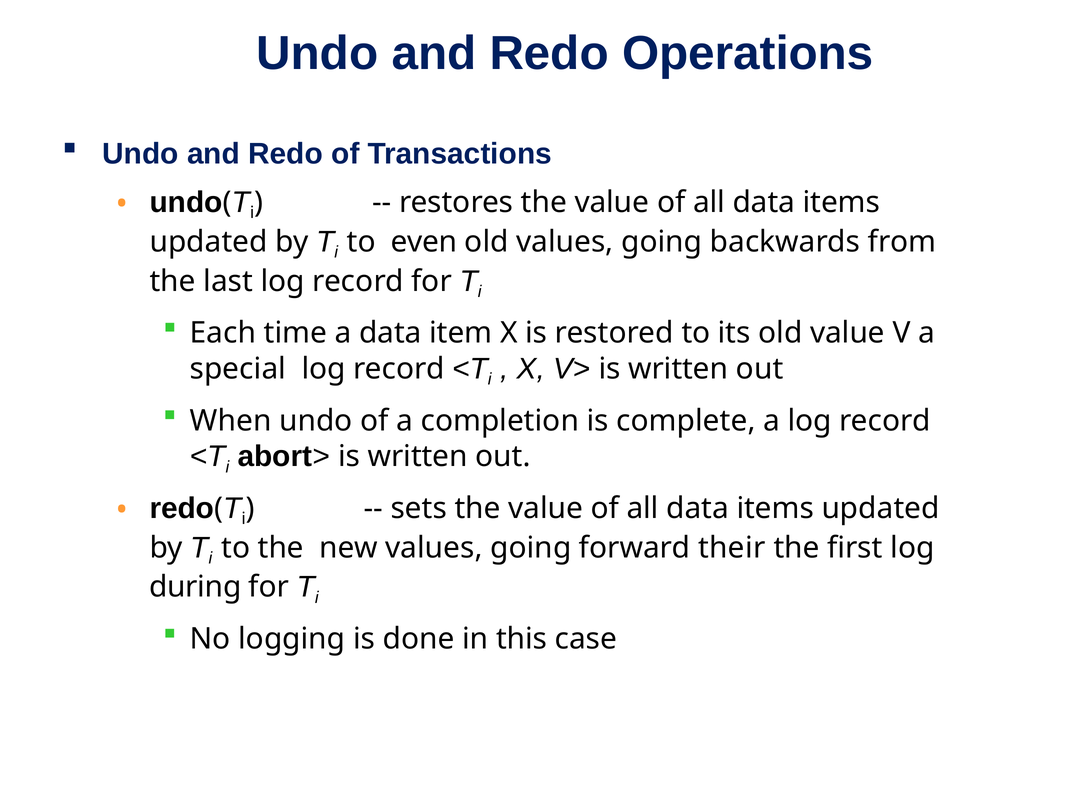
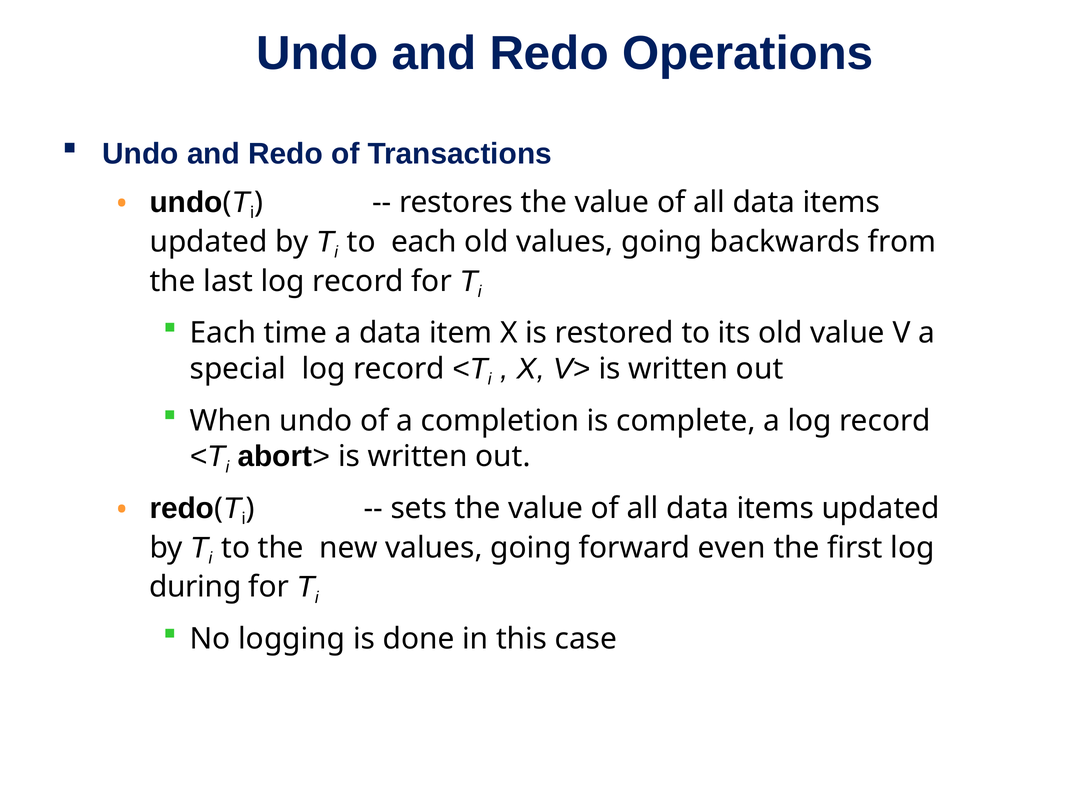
to even: even -> each
their: their -> even
